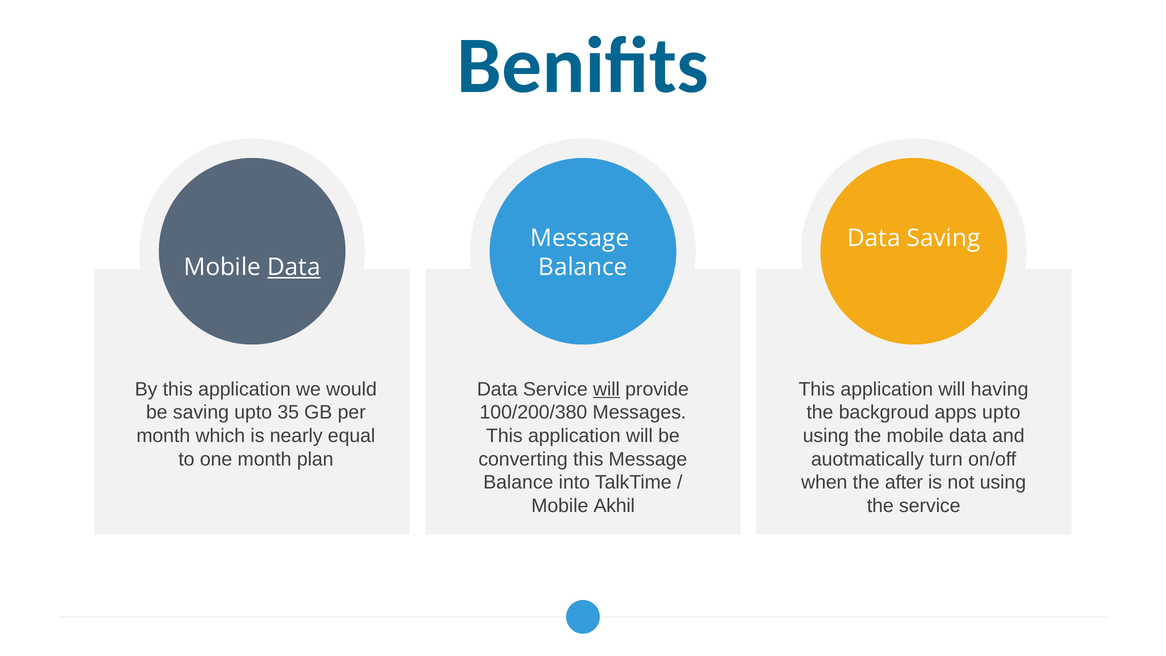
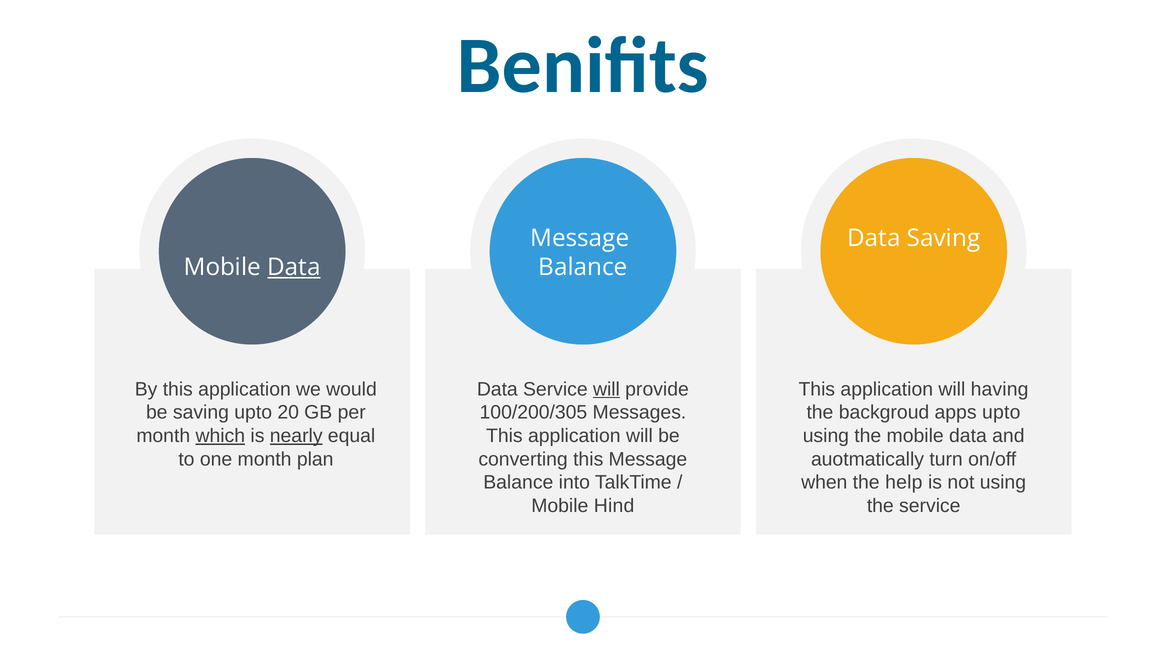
35: 35 -> 20
100/200/380: 100/200/380 -> 100/200/305
which underline: none -> present
nearly underline: none -> present
after: after -> help
Akhil: Akhil -> Hind
